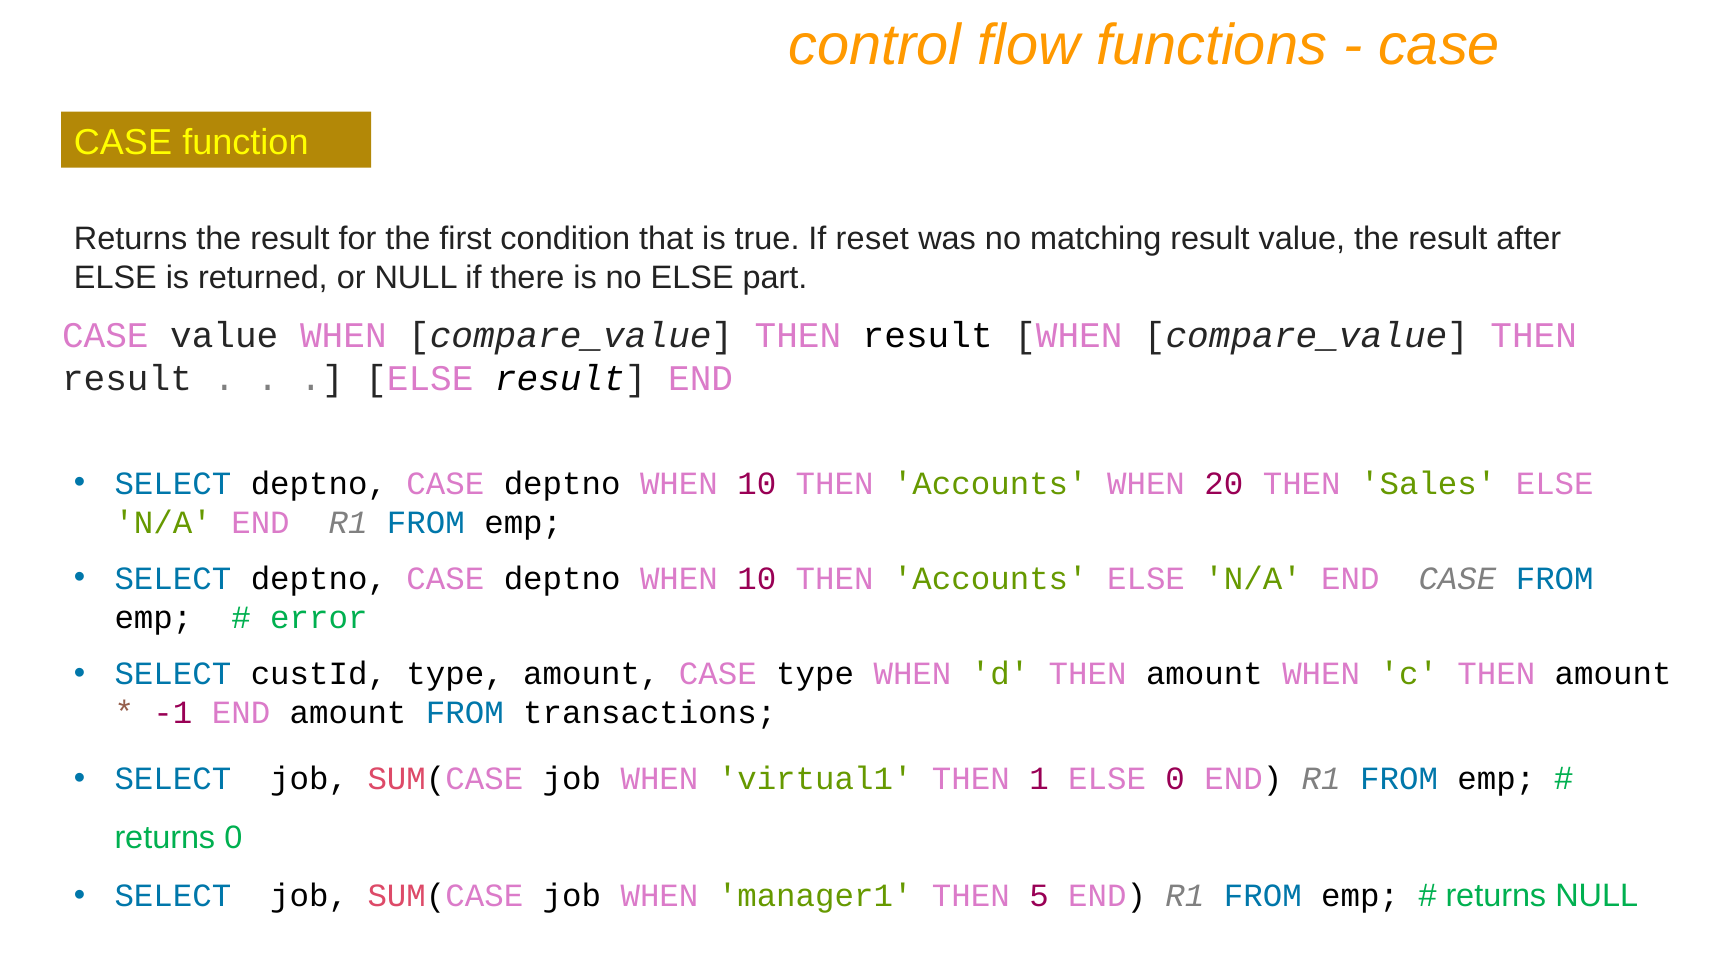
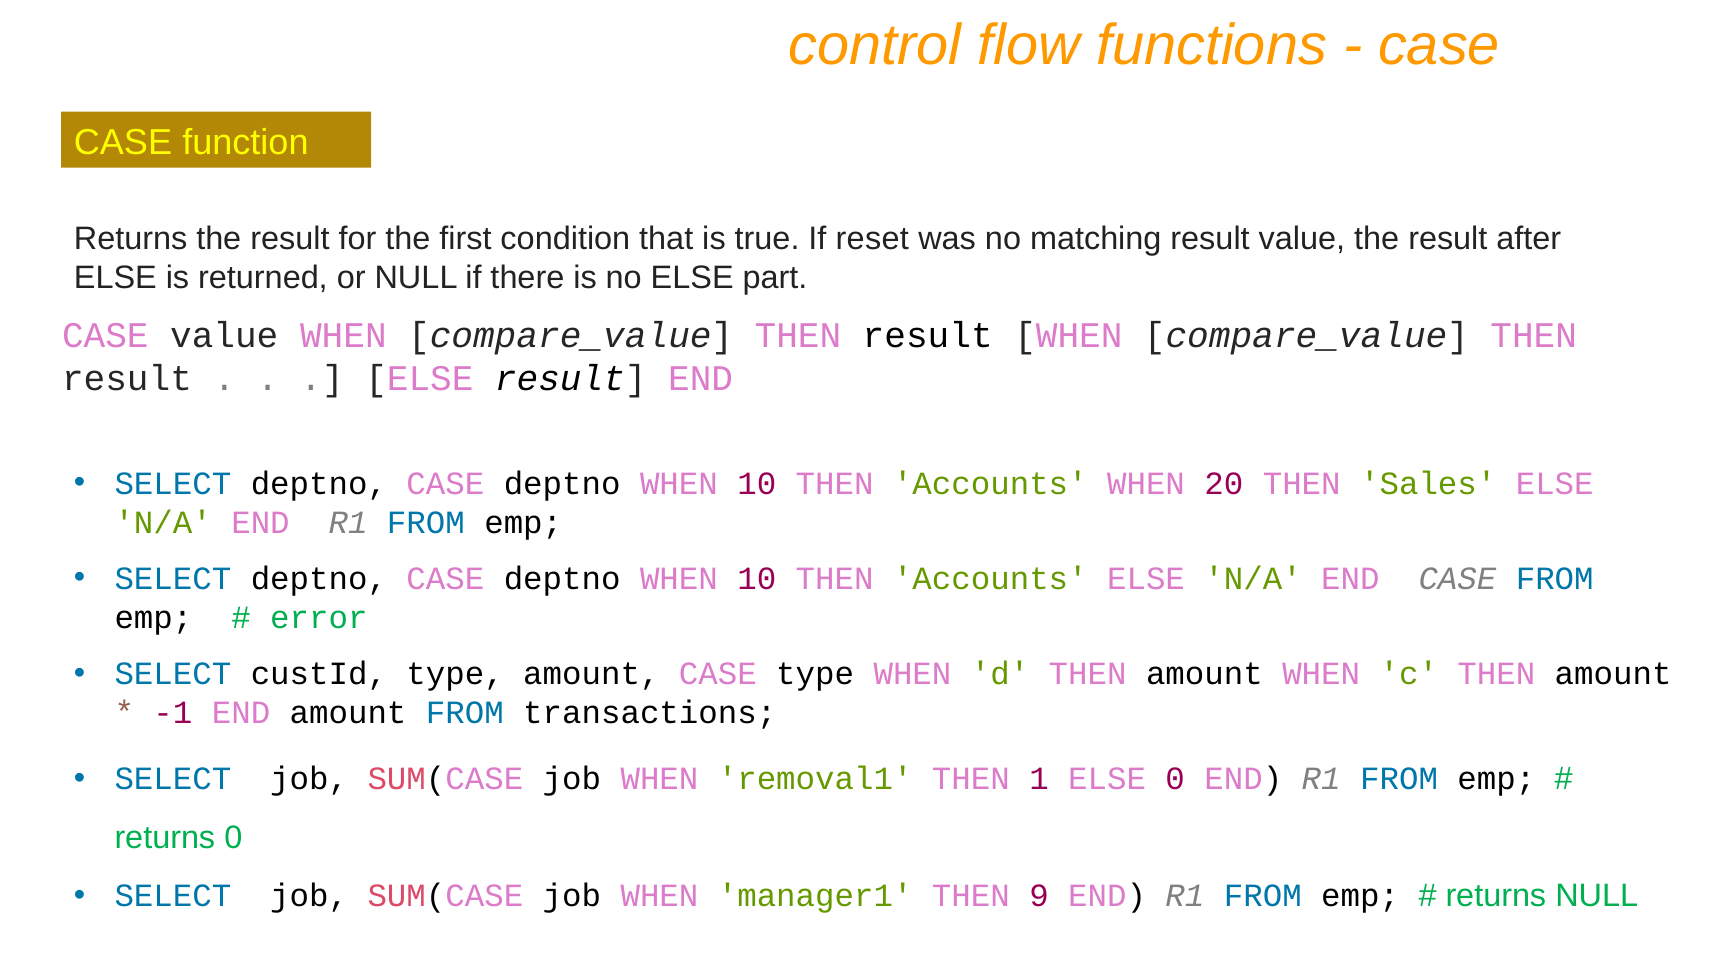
virtual1: virtual1 -> removal1
5: 5 -> 9
